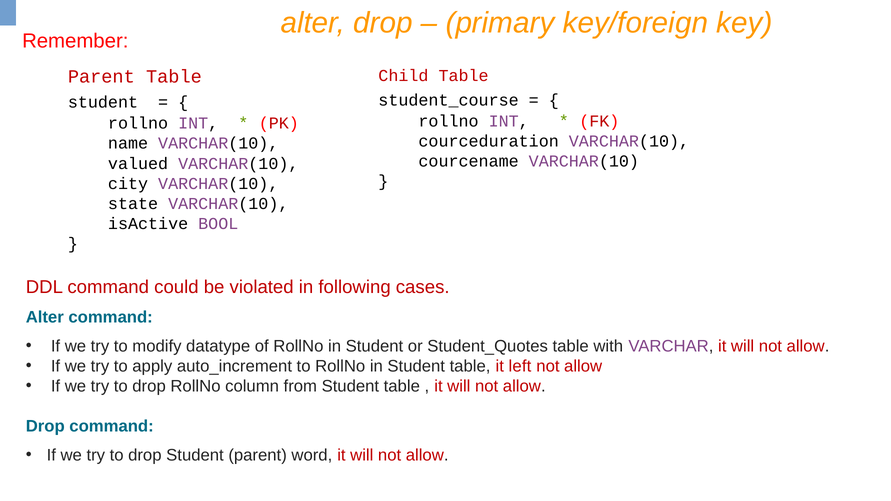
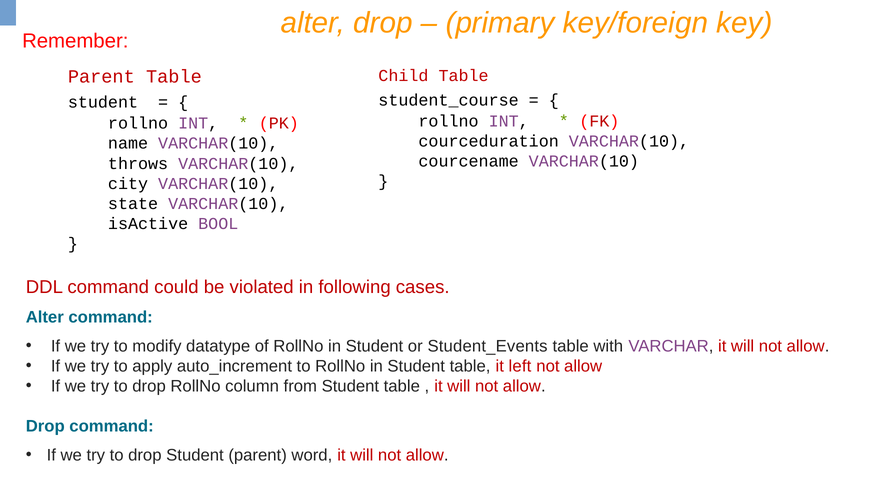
valued: valued -> throws
Student_Quotes: Student_Quotes -> Student_Events
